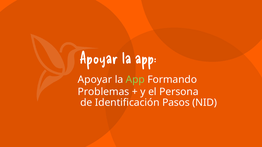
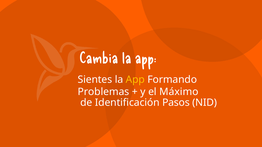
Apoyar at (99, 58): Apoyar -> Cambia
Apoyar at (95, 80): Apoyar -> Sientes
App at (135, 80) colour: light green -> yellow
Persona: Persona -> Máximo
